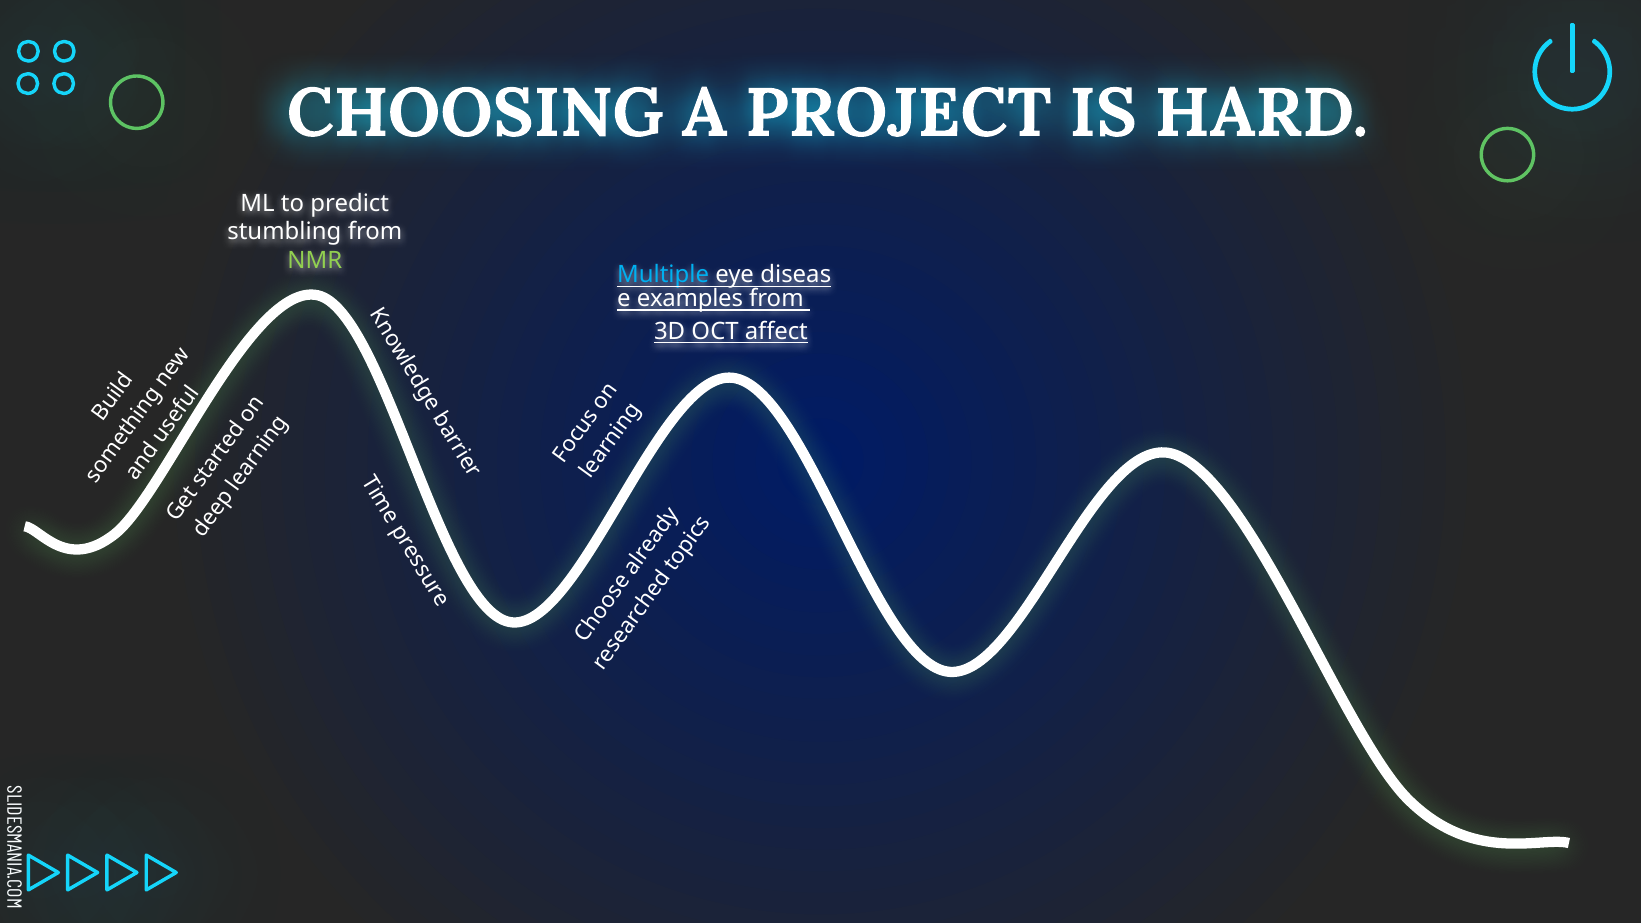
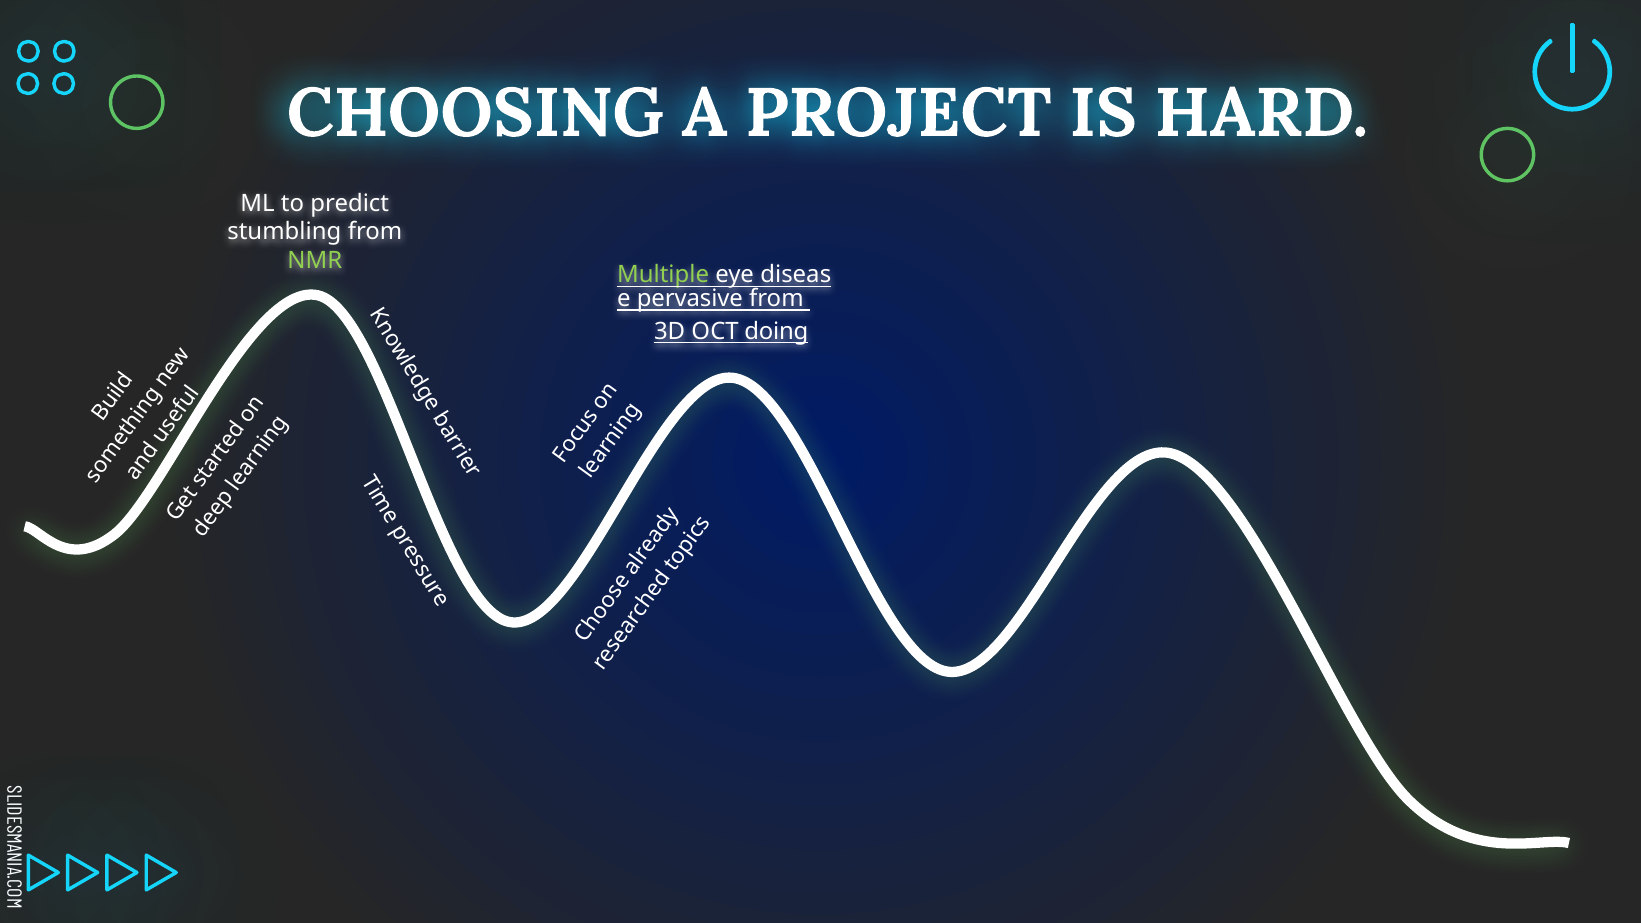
Multiple colour: light blue -> light green
examples: examples -> pervasive
affect: affect -> doing
